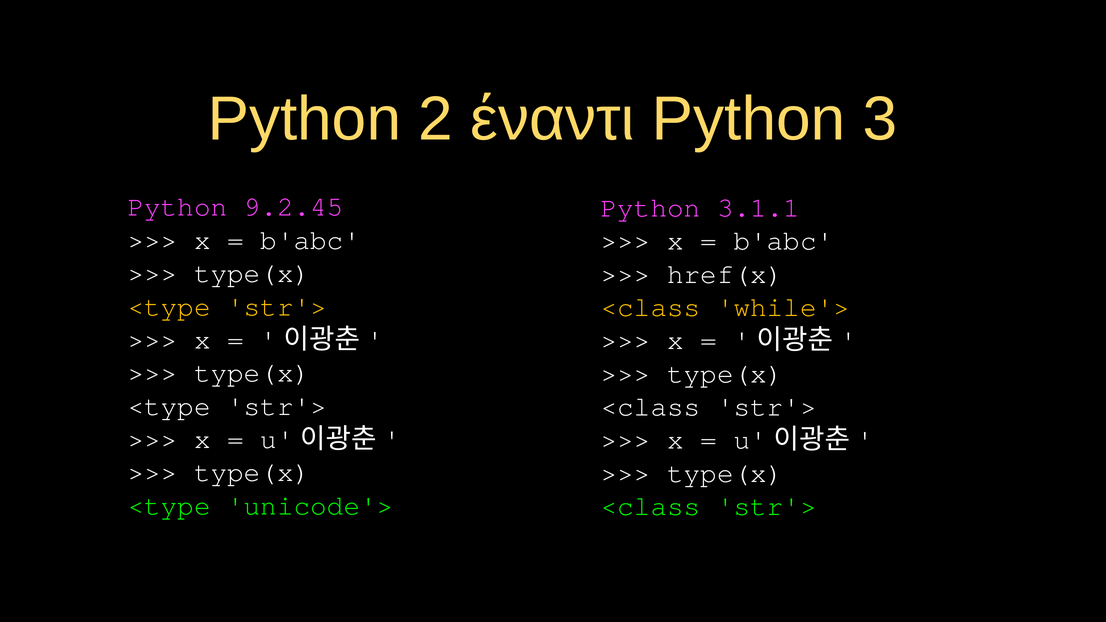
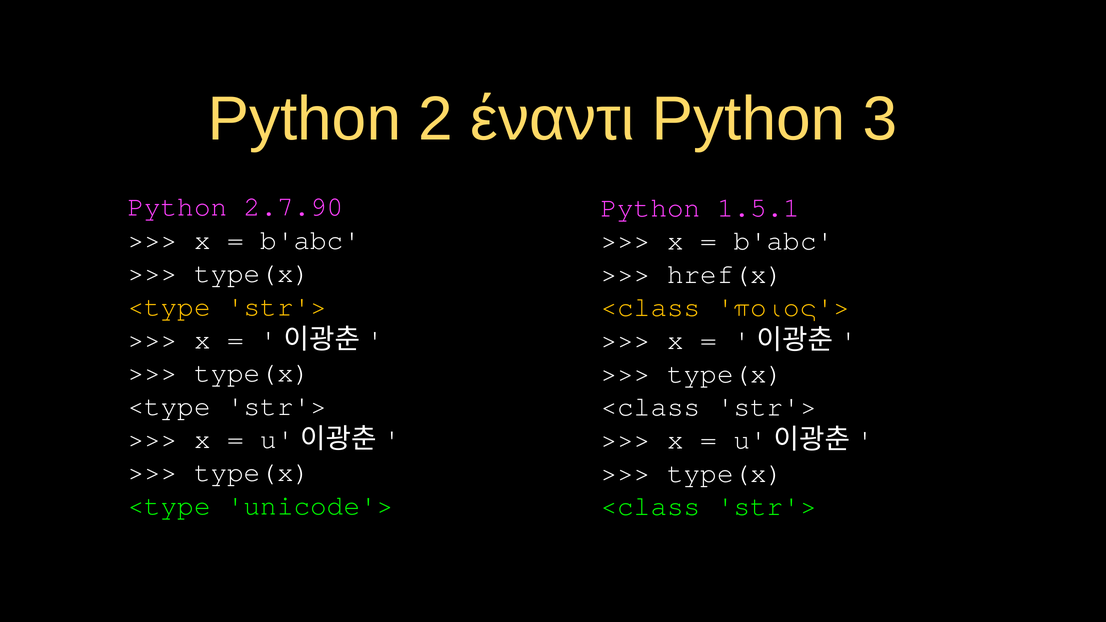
9.2.45: 9.2.45 -> 2.7.90
3.1.1: 3.1.1 -> 1.5.1
while'>: while'> -> ποιος'>
